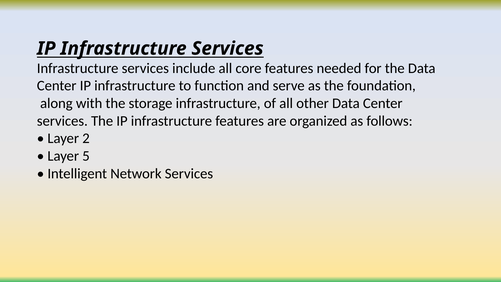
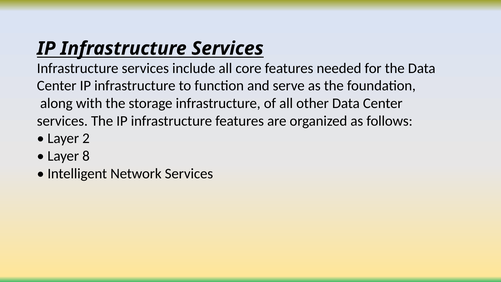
5: 5 -> 8
